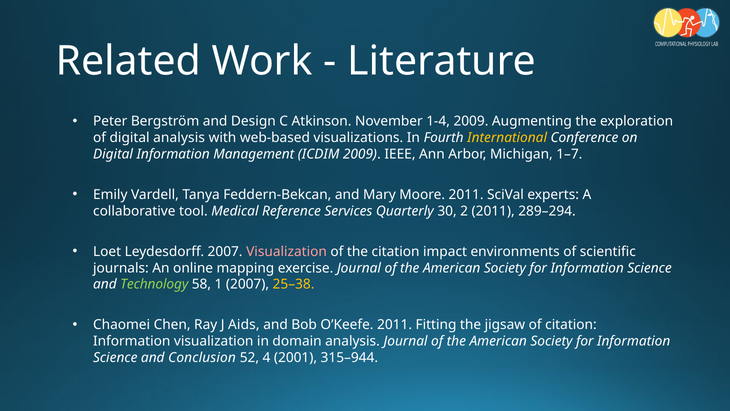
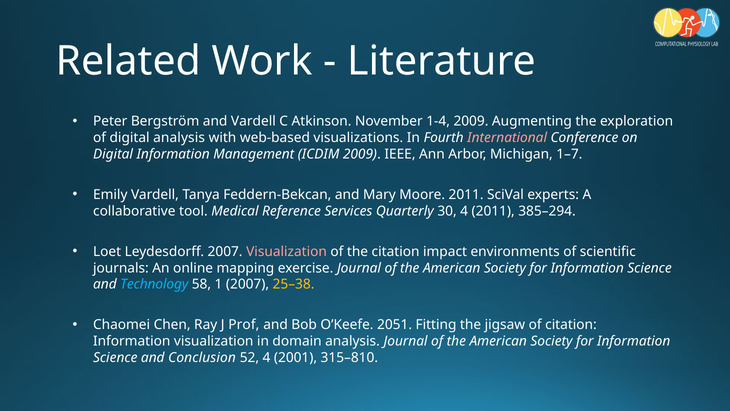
and Design: Design -> Vardell
International colour: yellow -> pink
30 2: 2 -> 4
289–294: 289–294 -> 385–294
Technology colour: light green -> light blue
Aids: Aids -> Prof
O’Keefe 2011: 2011 -> 2051
315–944: 315–944 -> 315–810
